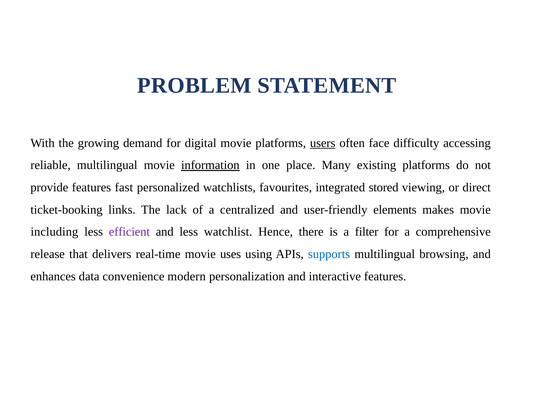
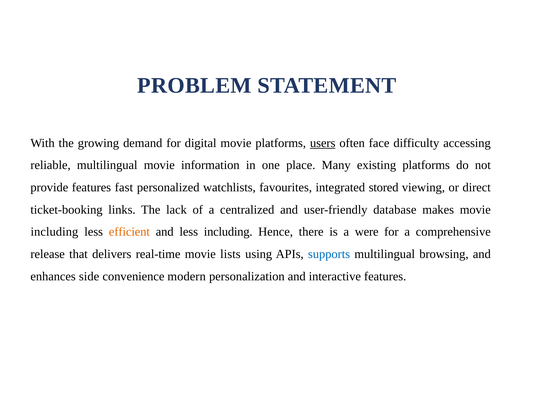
information underline: present -> none
elements: elements -> database
efficient colour: purple -> orange
less watchlist: watchlist -> including
filter: filter -> were
uses: uses -> lists
data: data -> side
